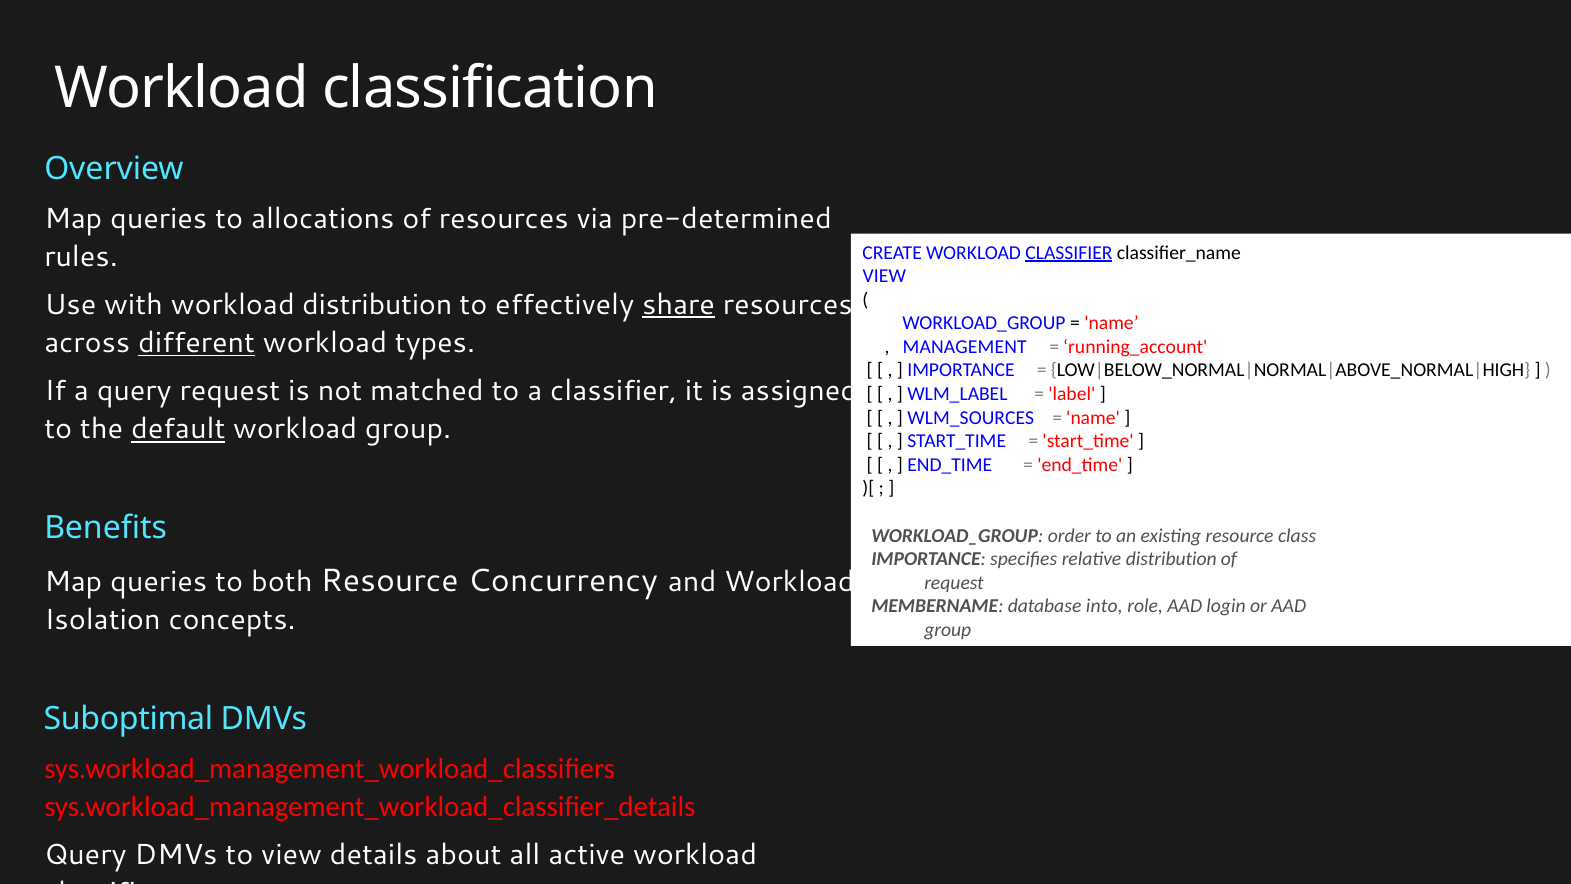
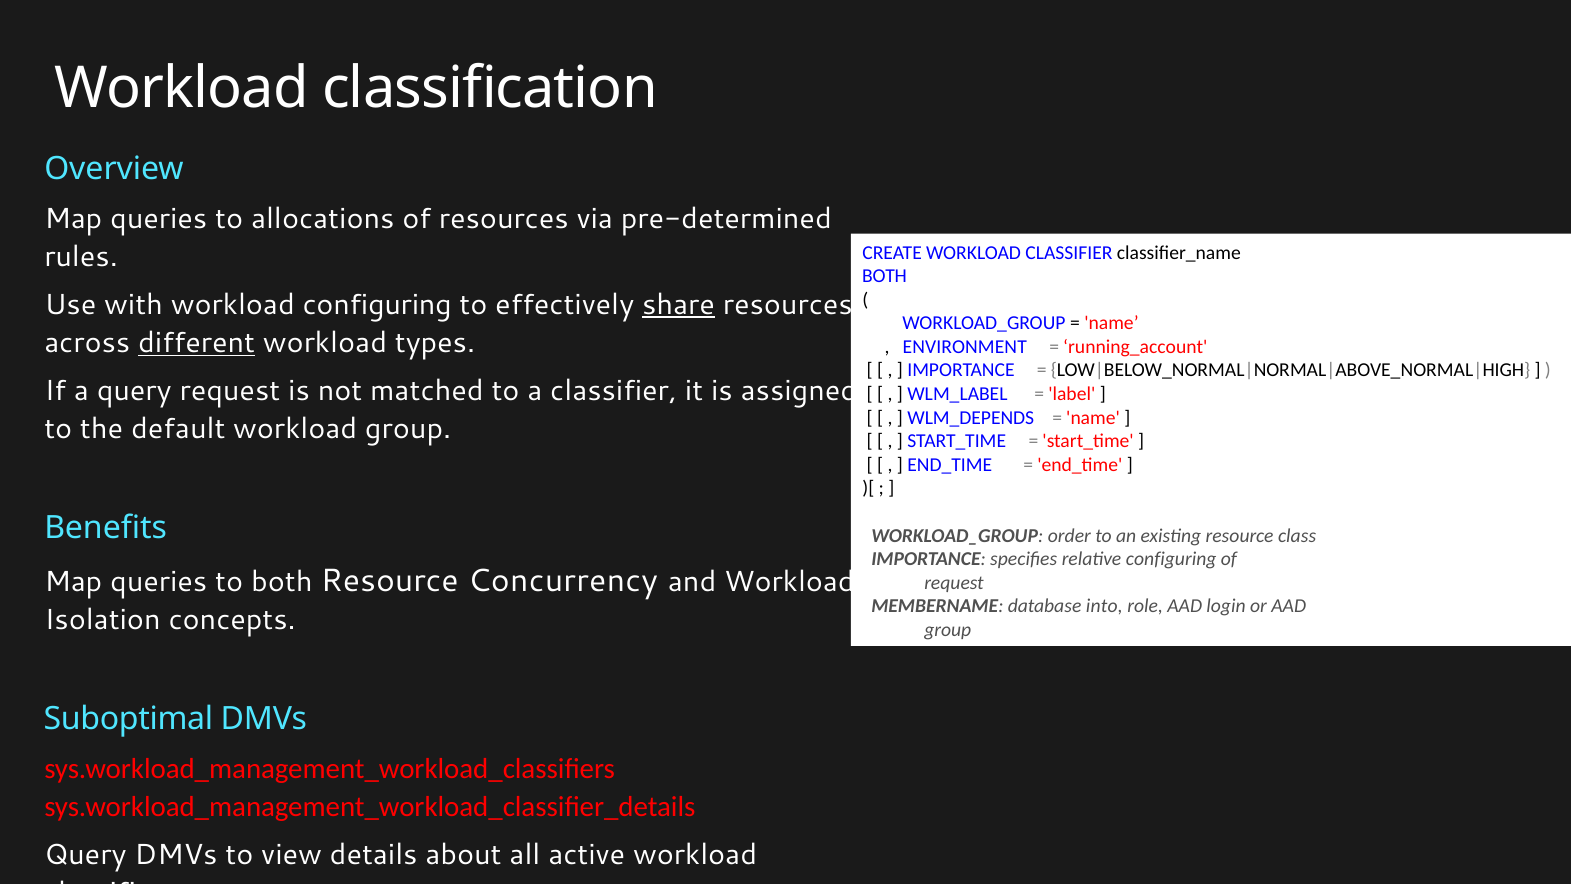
CLASSIFIER at (1069, 253) underline: present -> none
VIEW at (884, 276): VIEW -> BOTH
workload distribution: distribution -> configuring
MANAGEMENT: MANAGEMENT -> ENVIRONMENT
WLM_SOURCES: WLM_SOURCES -> WLM_DEPENDS
default underline: present -> none
relative distribution: distribution -> configuring
